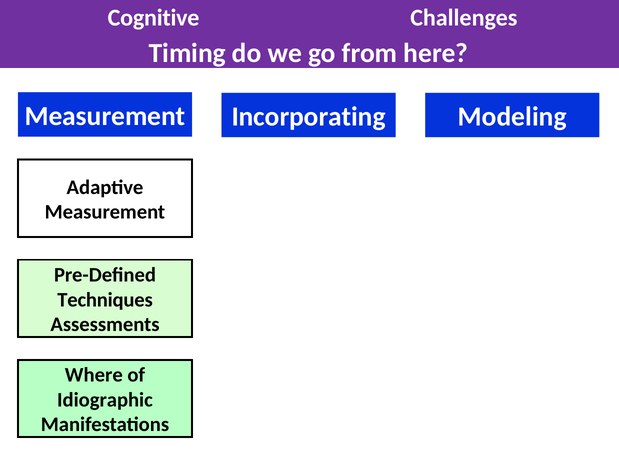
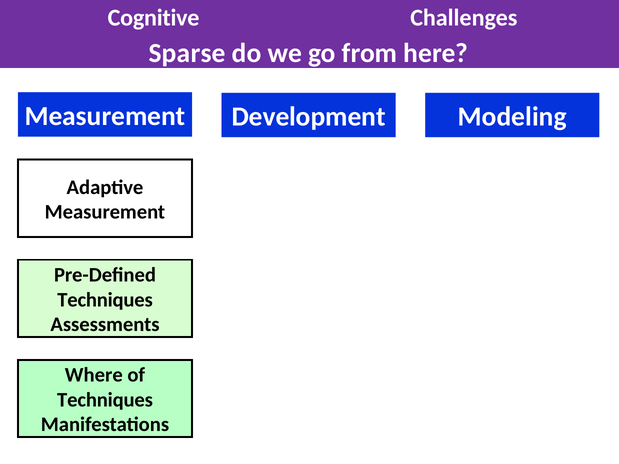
Timing: Timing -> Sparse
Incorporating: Incorporating -> Development
Idiographic at (105, 400): Idiographic -> Techniques
